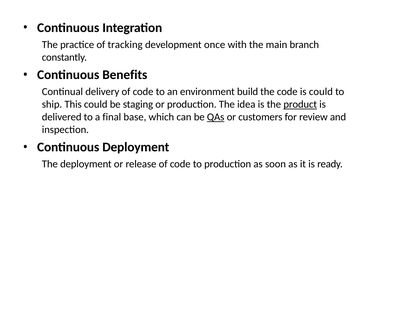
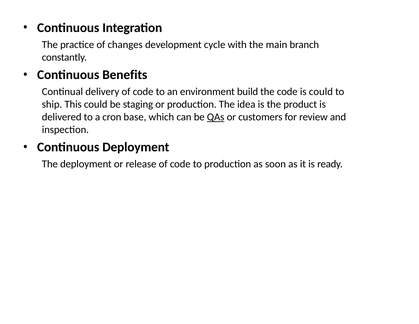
tracking: tracking -> changes
once: once -> cycle
product underline: present -> none
final: final -> cron
